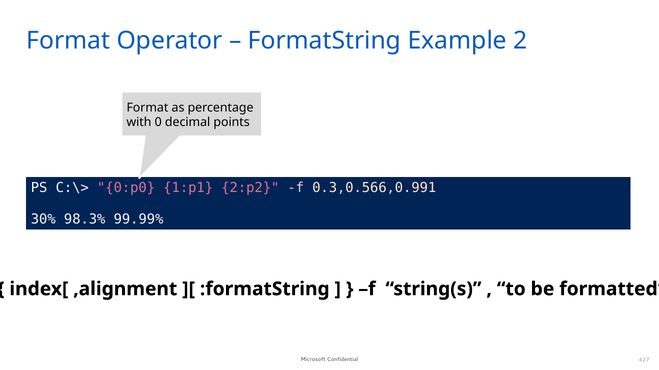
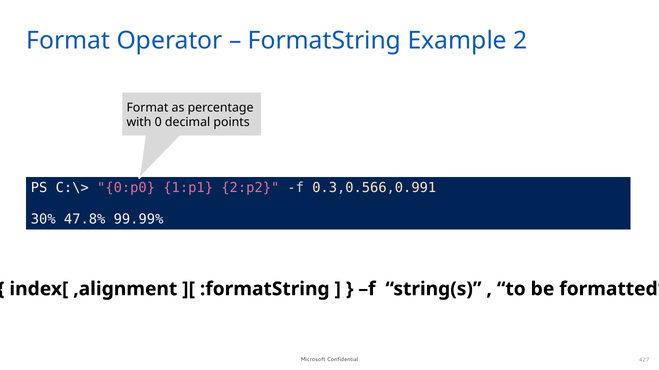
98.3%: 98.3% -> 47.8%
